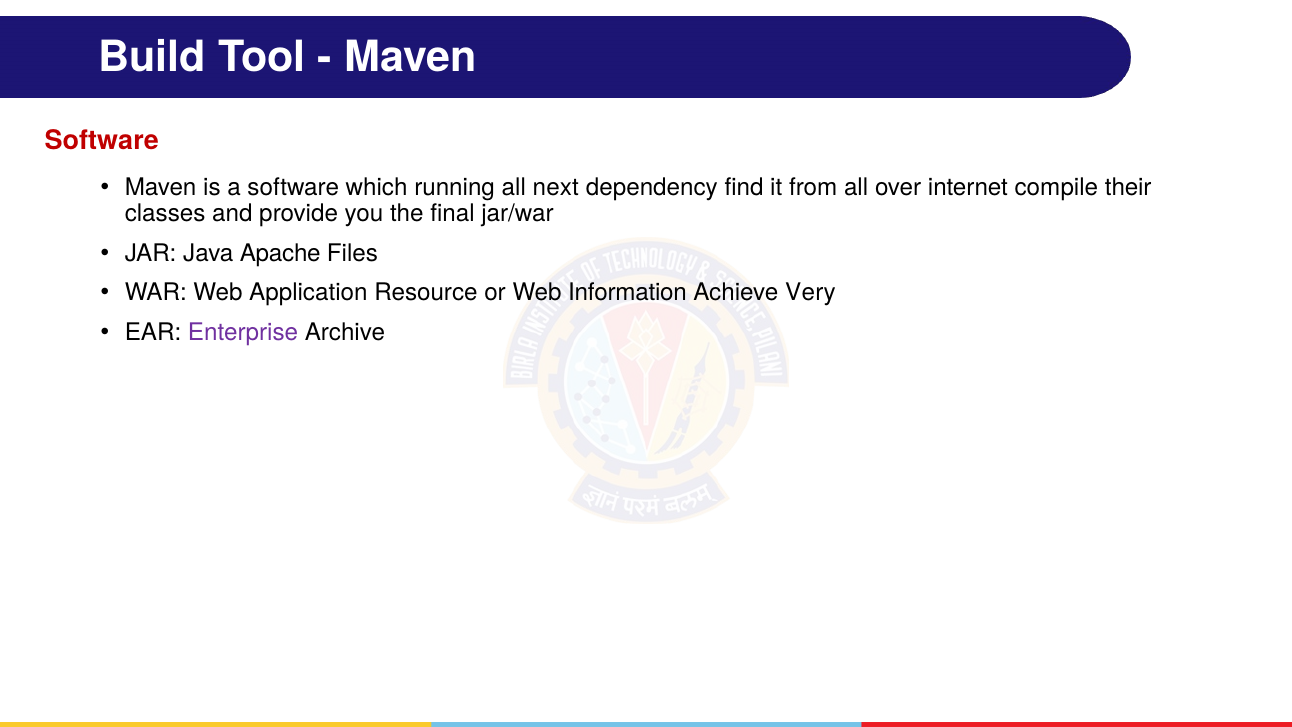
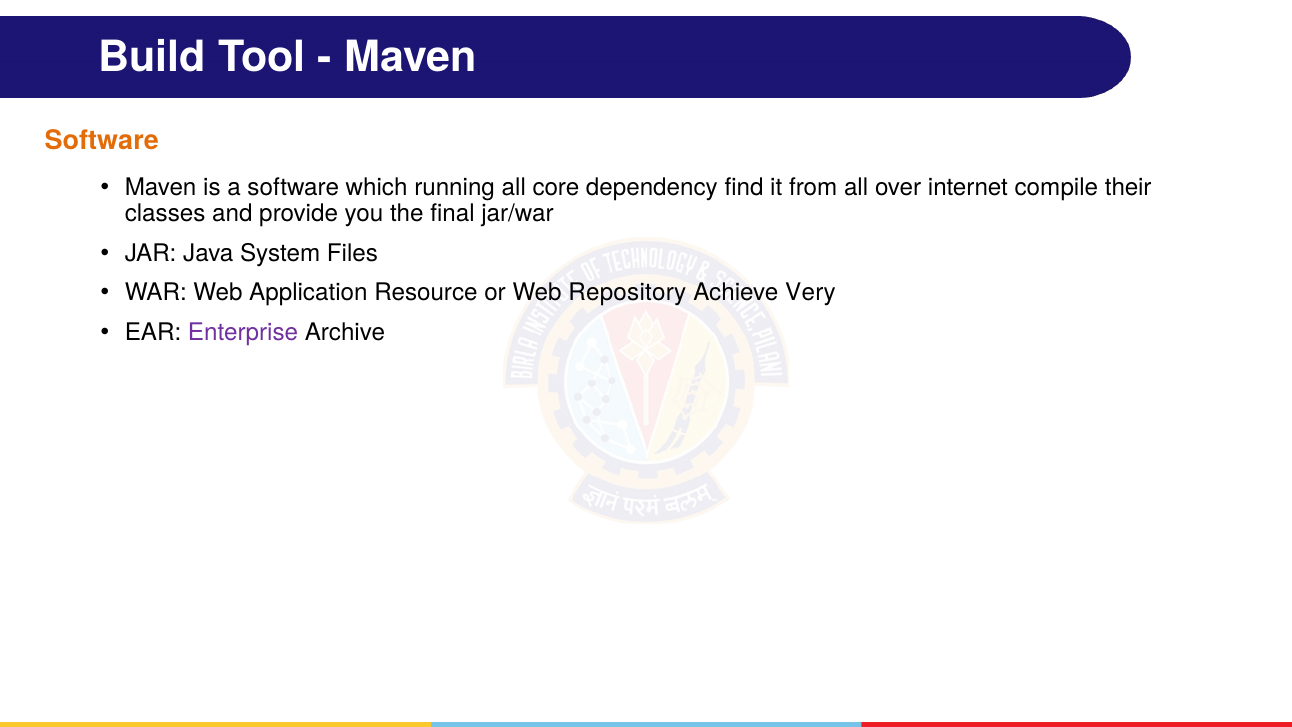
Software at (102, 140) colour: red -> orange
next: next -> core
Apache: Apache -> System
Information: Information -> Repository
